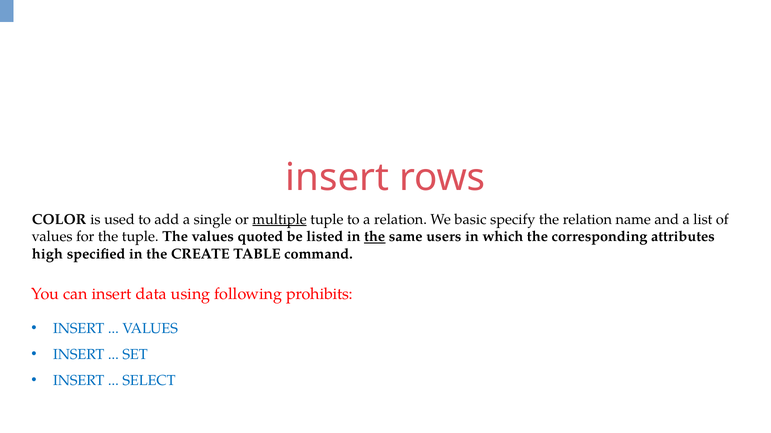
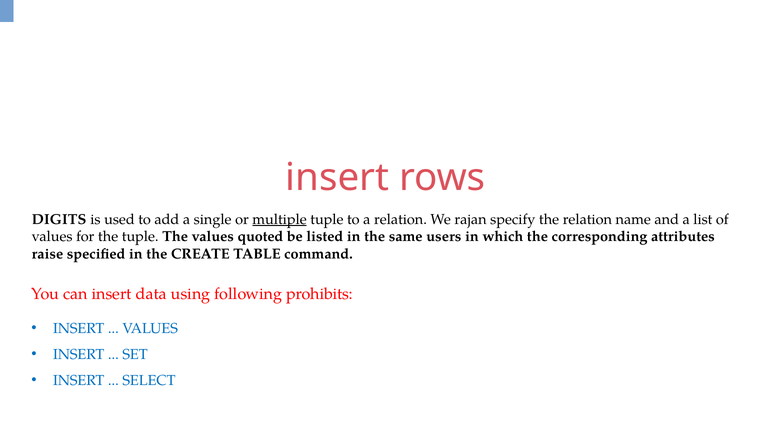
COLOR: COLOR -> DIGITS
basic: basic -> rajan
the at (375, 237) underline: present -> none
high: high -> raise
